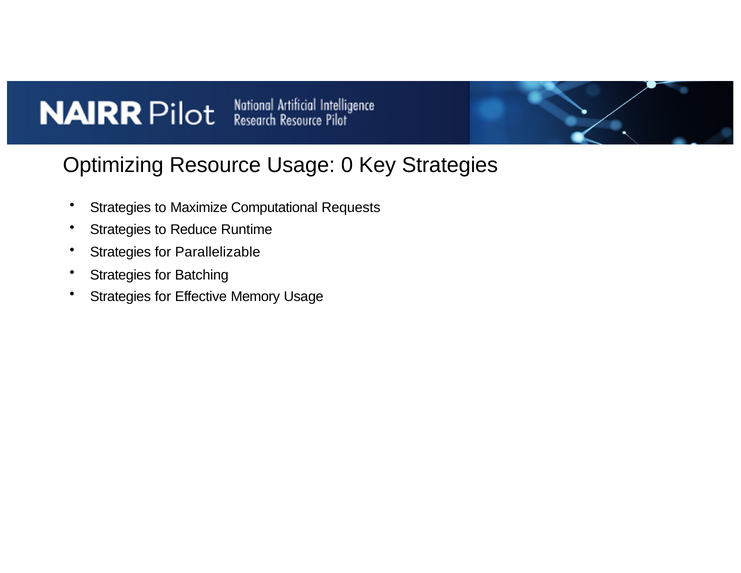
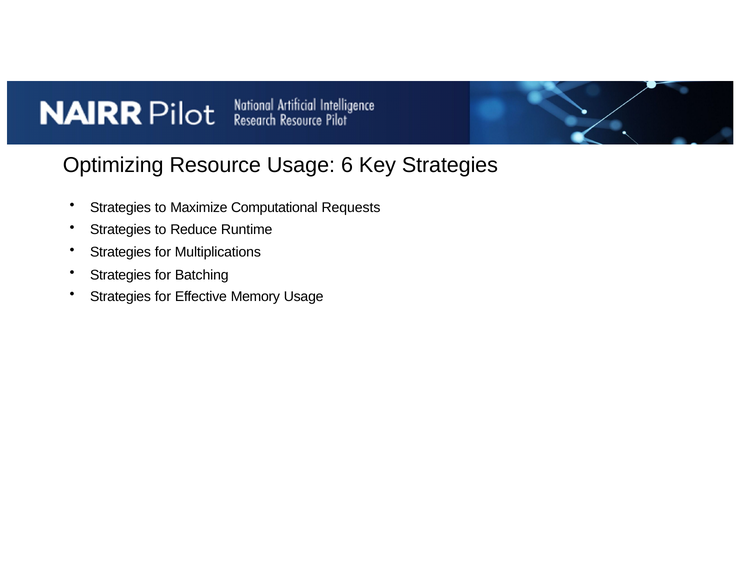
0: 0 -> 6
Parallelizable: Parallelizable -> Multiplications
